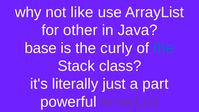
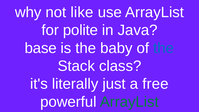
other: other -> polite
curly: curly -> baby
part: part -> free
ArrayList at (129, 102) colour: purple -> green
